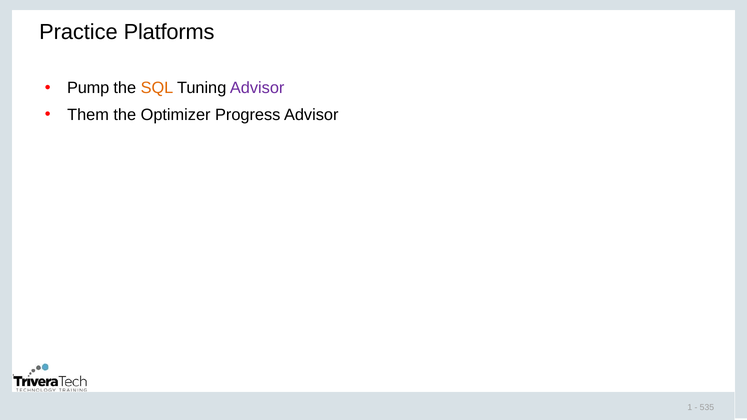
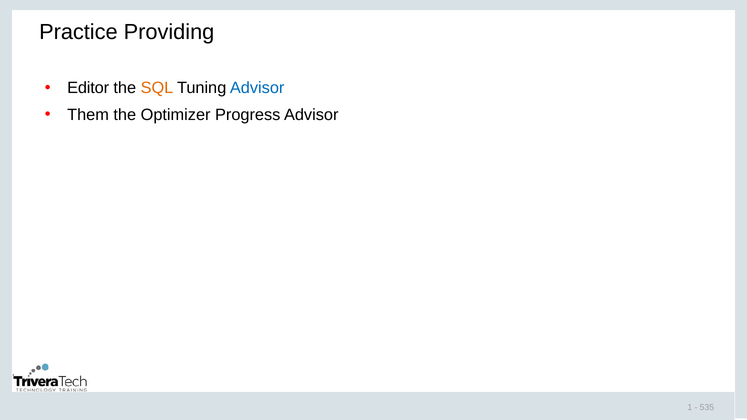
Platforms: Platforms -> Providing
Pump: Pump -> Editor
Advisor at (257, 88) colour: purple -> blue
